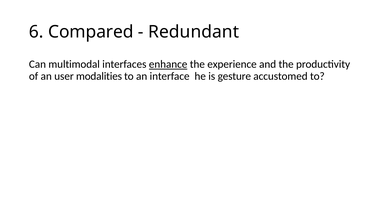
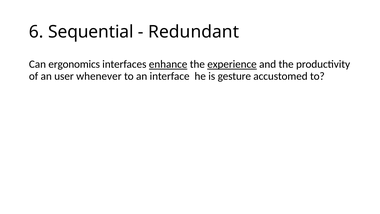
Compared: Compared -> Sequential
multimodal: multimodal -> ergonomics
experience underline: none -> present
modalities: modalities -> whenever
